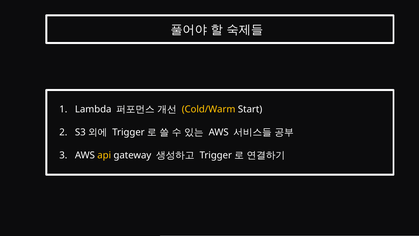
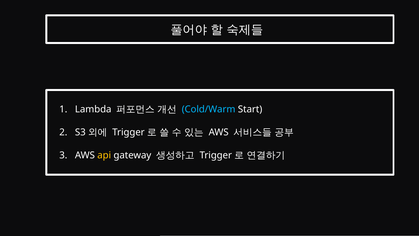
Cold/Warm colour: yellow -> light blue
